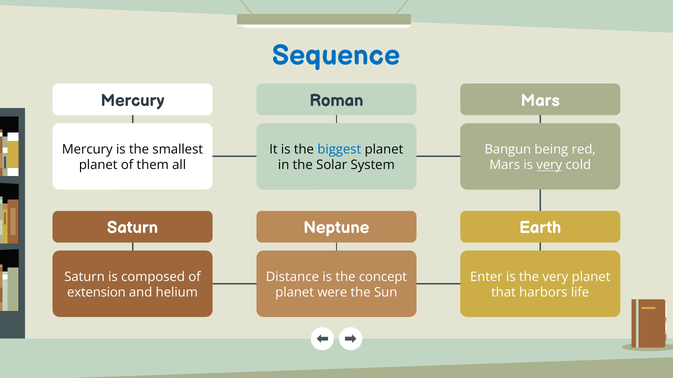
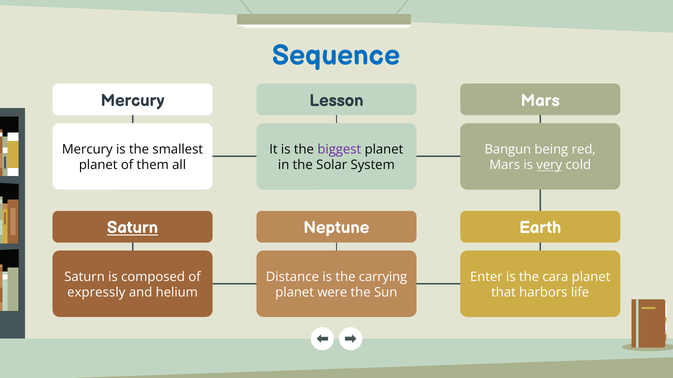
Roman: Roman -> Lesson
biggest colour: blue -> purple
Saturn at (133, 228) underline: none -> present
concept: concept -> carrying
the very: very -> cara
extension: extension -> expressly
